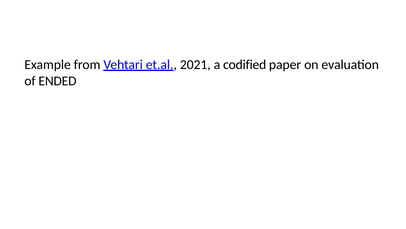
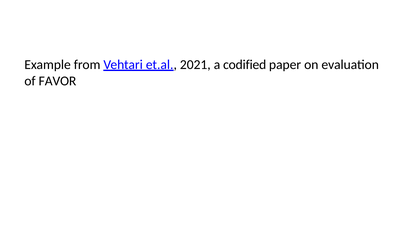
ENDED: ENDED -> FAVOR
